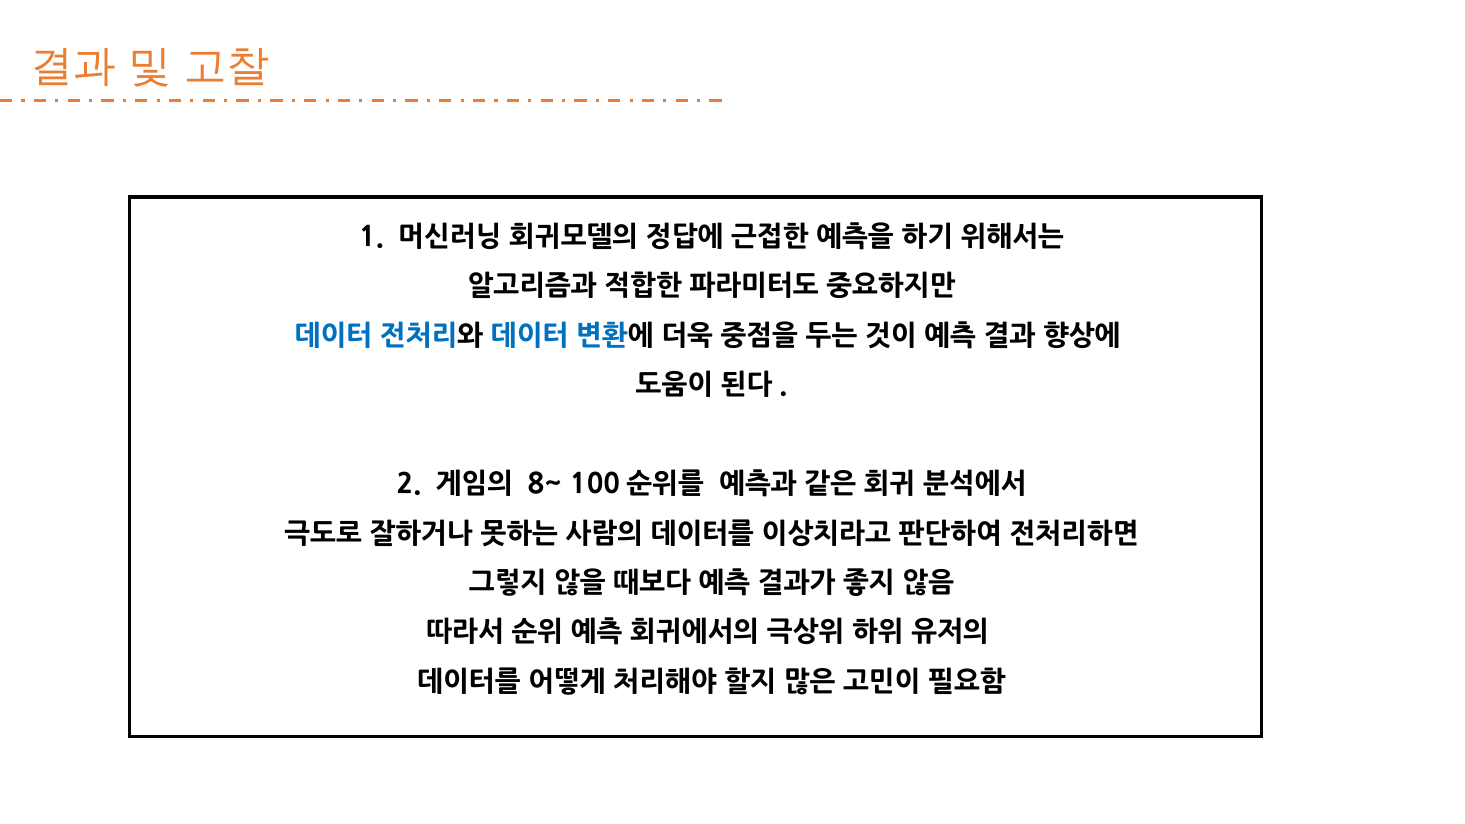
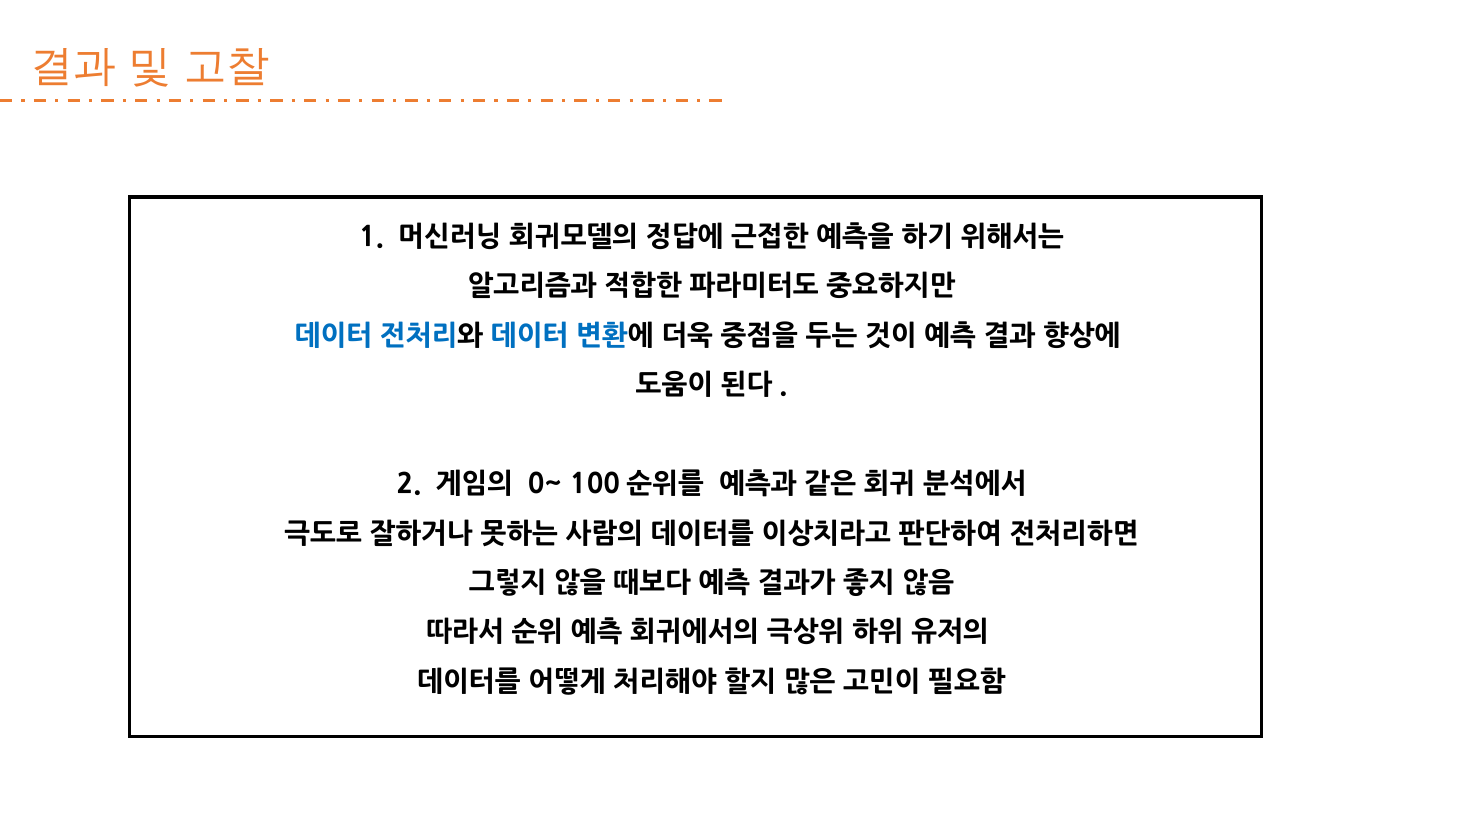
8~: 8~ -> 0~
